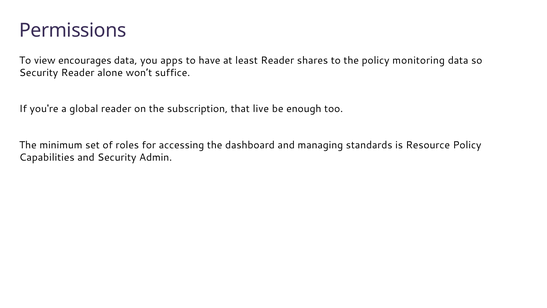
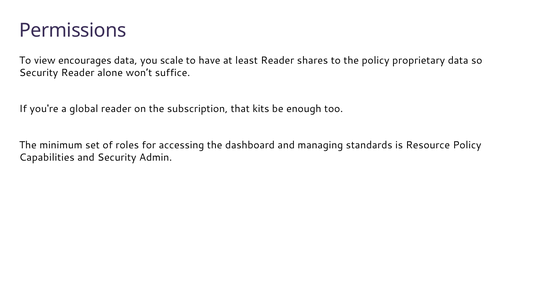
apps: apps -> scale
monitoring: monitoring -> proprietary
live: live -> kits
